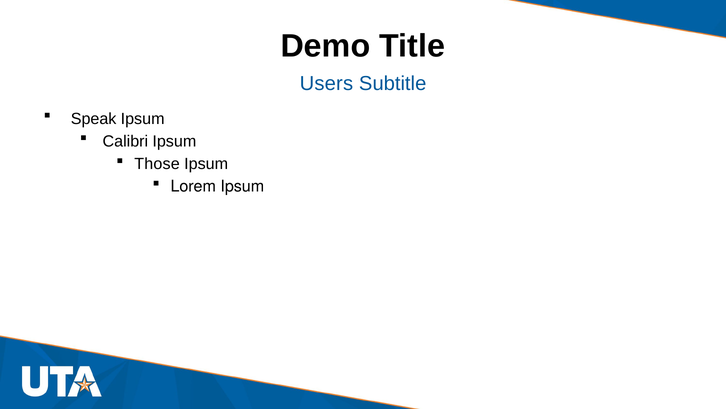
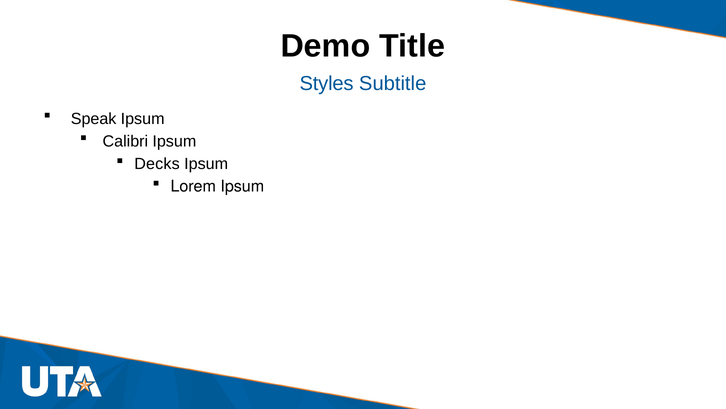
Users: Users -> Styles
Those: Those -> Decks
